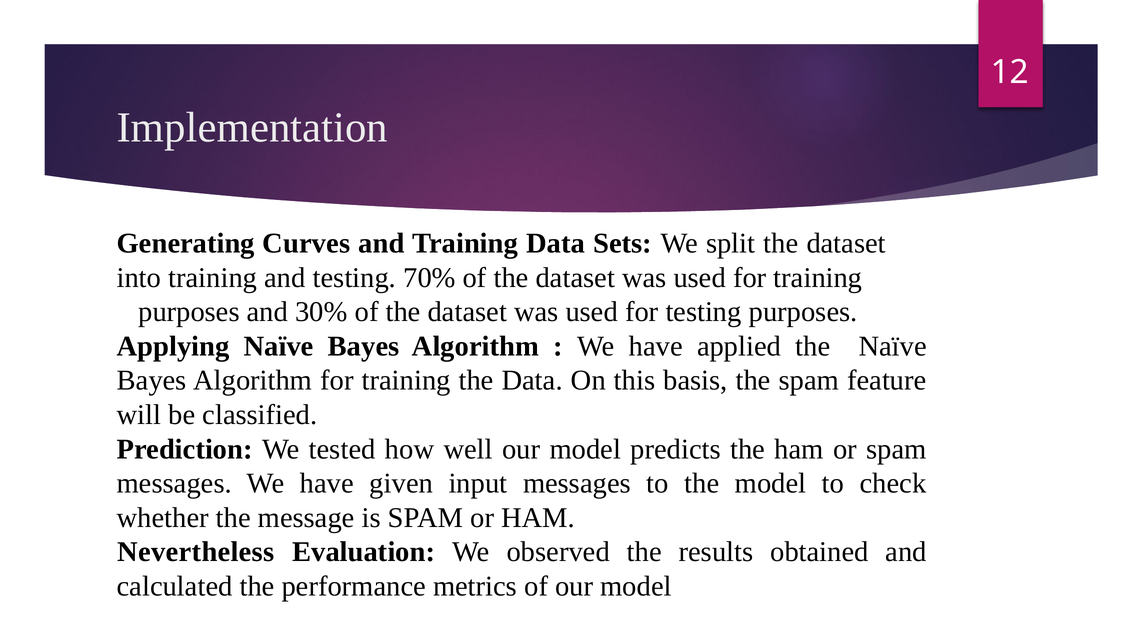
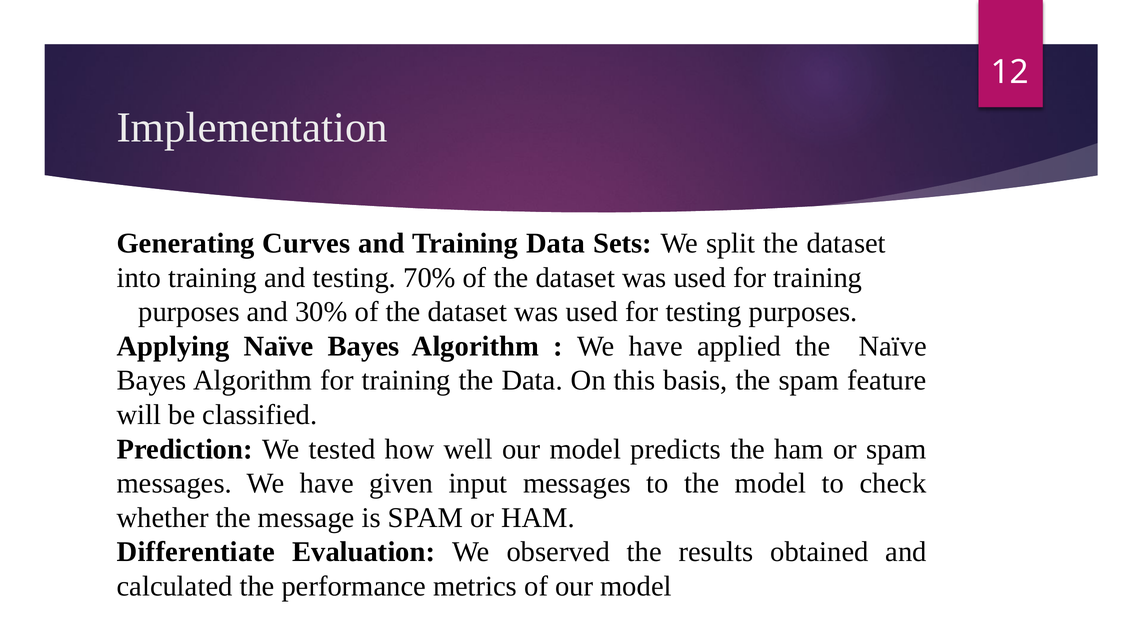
Nevertheless: Nevertheless -> Differentiate
